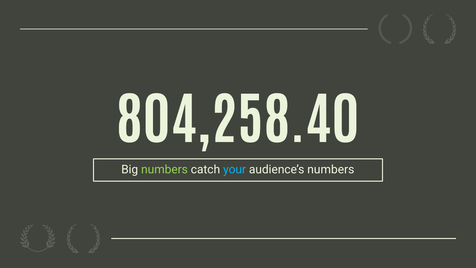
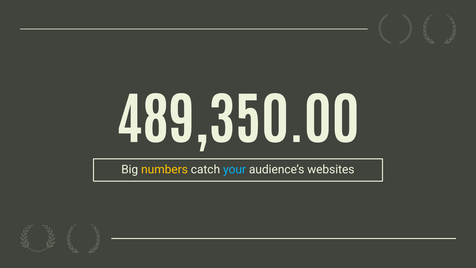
804,258.40: 804,258.40 -> 489,350.00
numbers at (165, 170) colour: light green -> yellow
audience’s numbers: numbers -> websites
